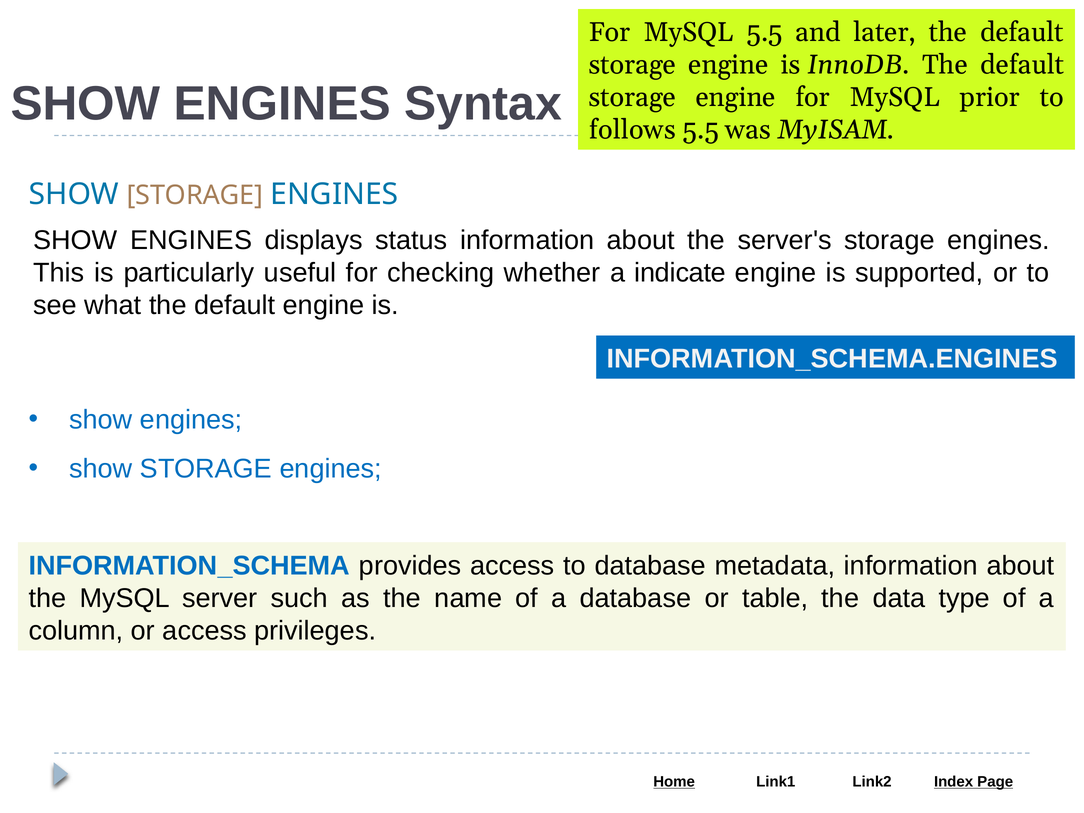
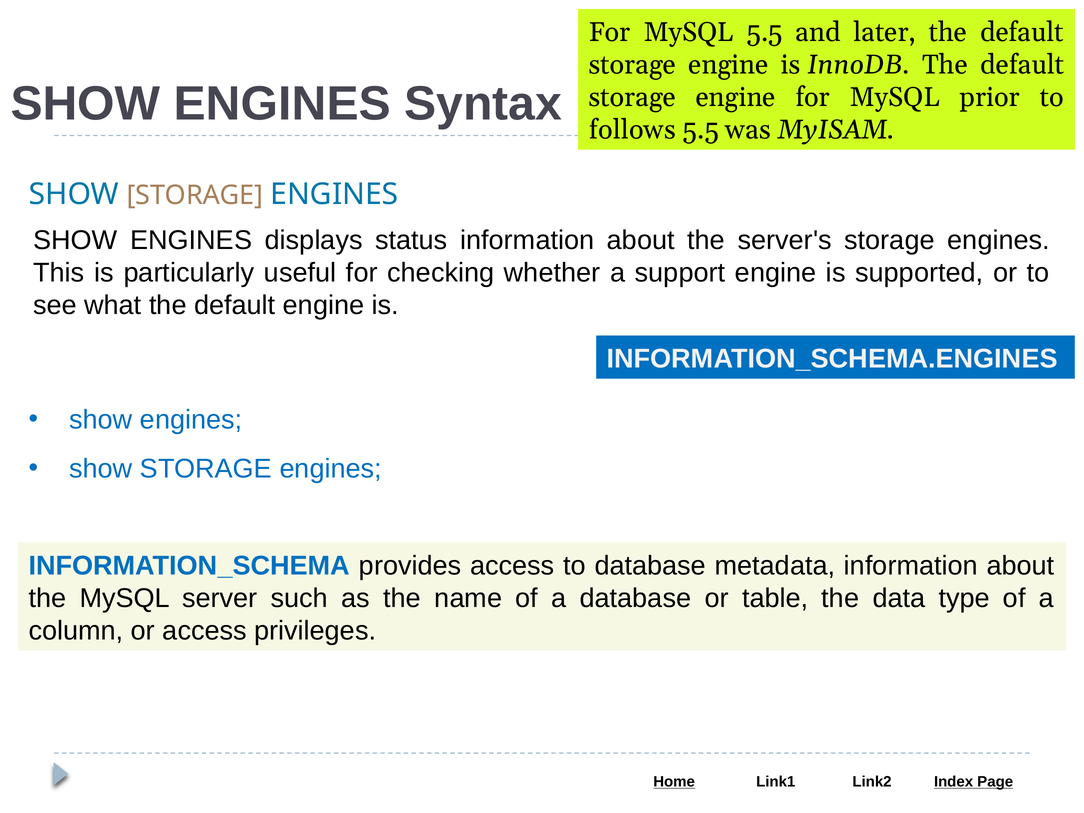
indicate: indicate -> support
